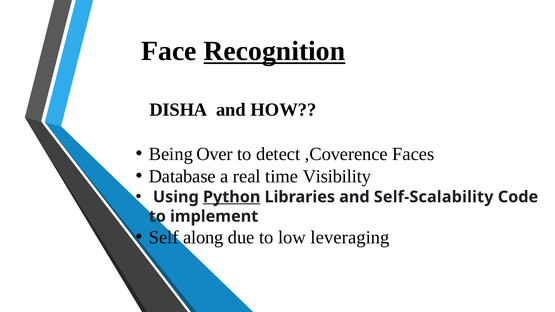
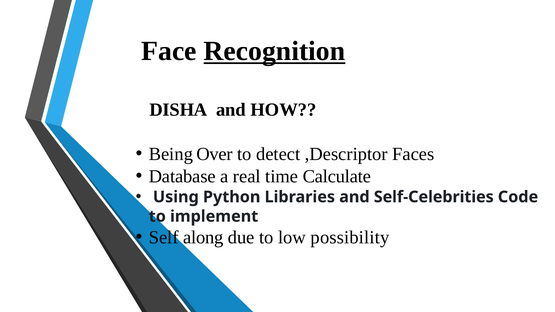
,Coverence: ,Coverence -> ,Descriptor
Visibility: Visibility -> Calculate
Python underline: present -> none
Self-Scalability: Self-Scalability -> Self-Celebrities
leveraging: leveraging -> possibility
